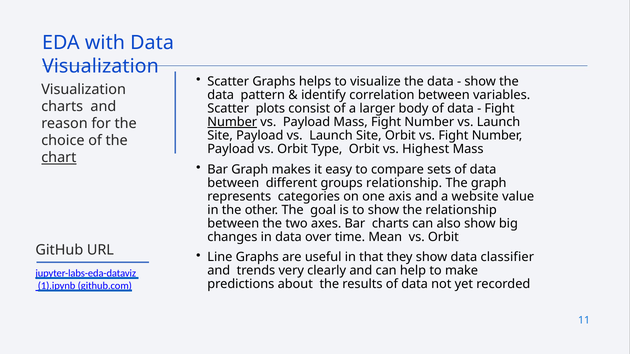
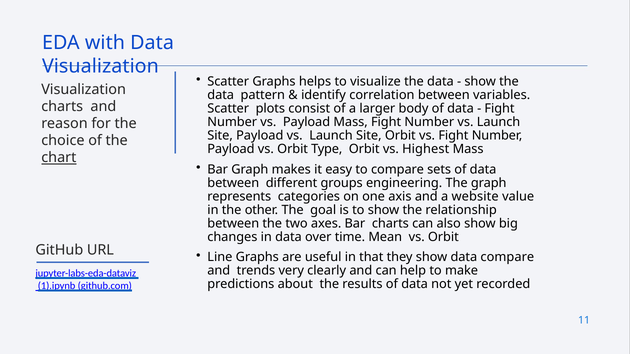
Number at (232, 122) underline: present -> none
groups relationship: relationship -> engineering
data classifier: classifier -> compare
